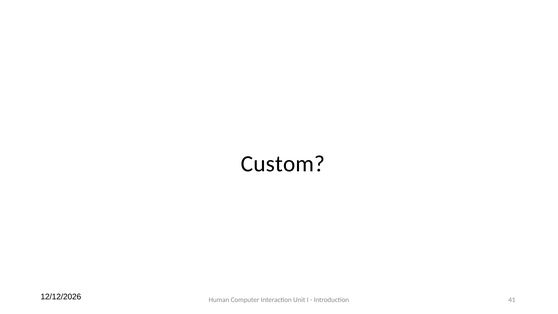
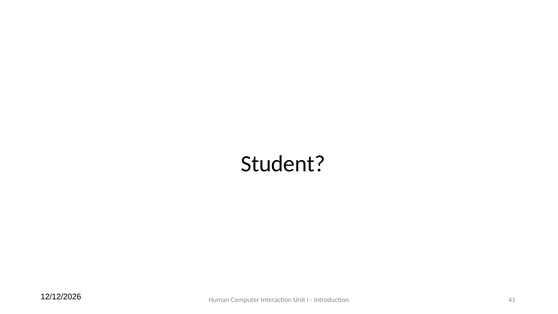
Custom: Custom -> Student
